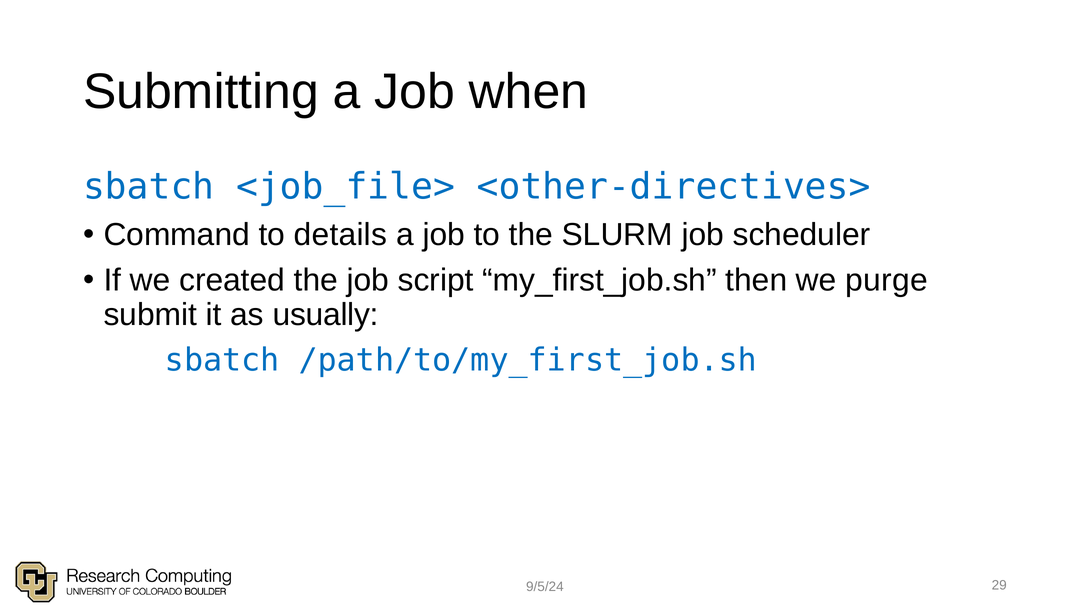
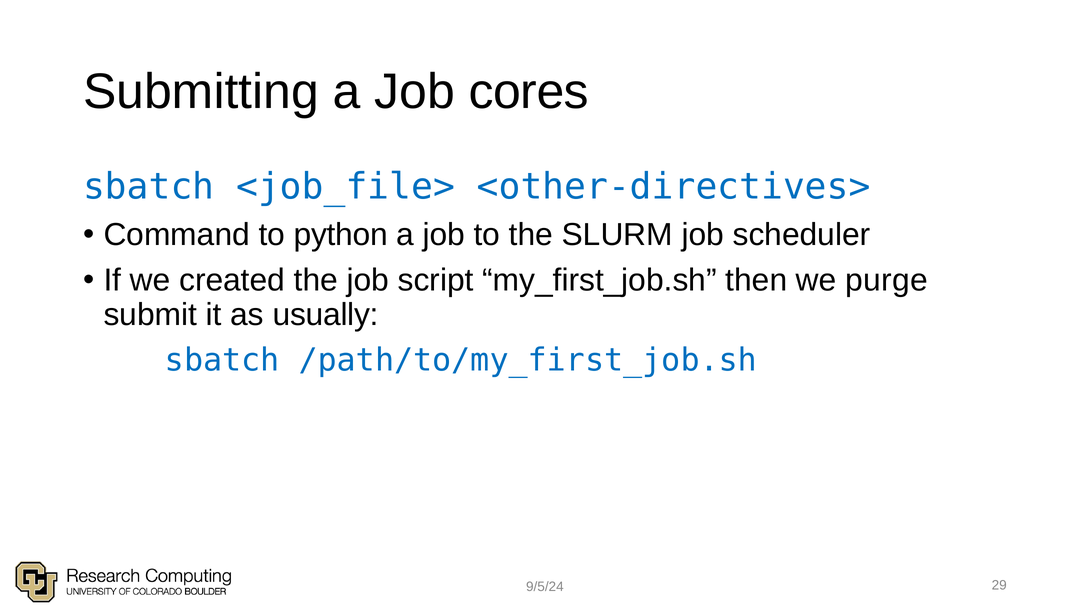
when: when -> cores
details: details -> python
